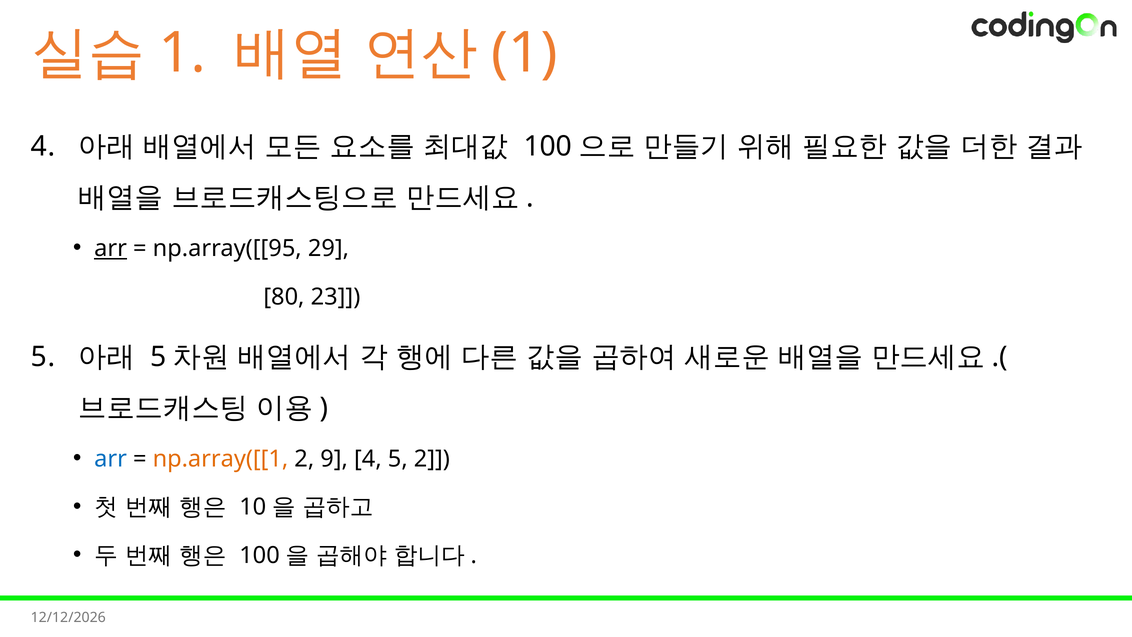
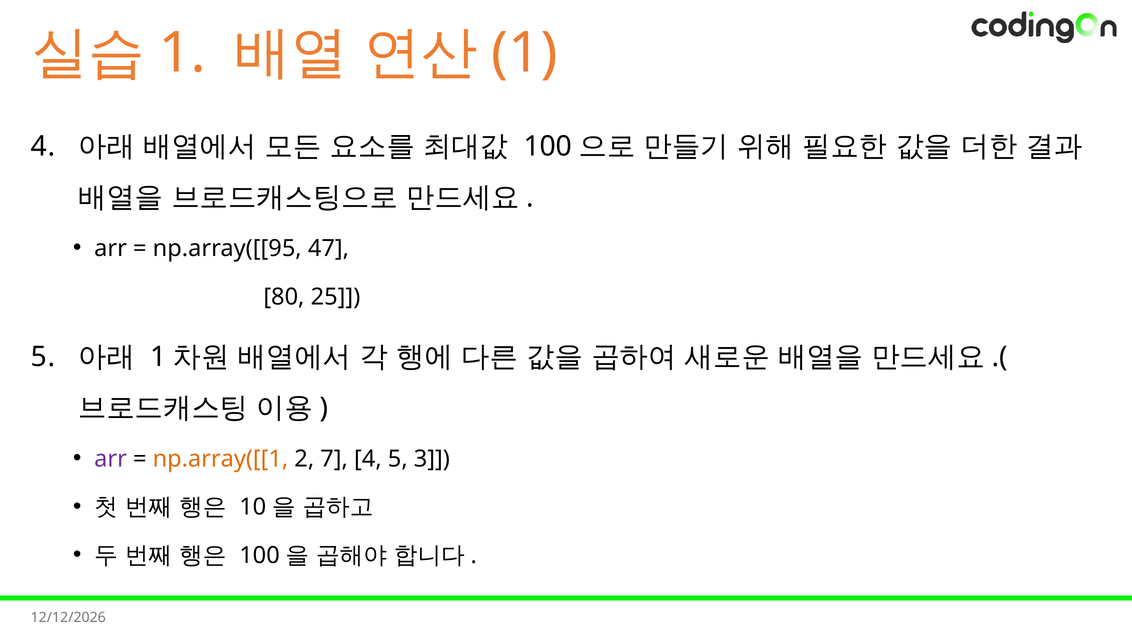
arr at (111, 248) underline: present -> none
29: 29 -> 47
23: 23 -> 25
5 at (158, 357): 5 -> 1
arr at (111, 459) colour: blue -> purple
9: 9 -> 7
5 2: 2 -> 3
